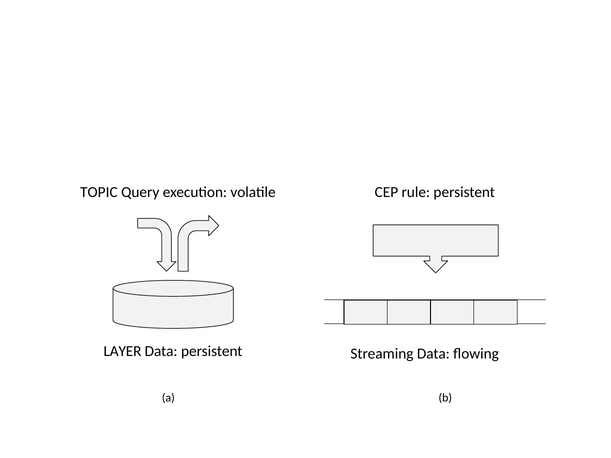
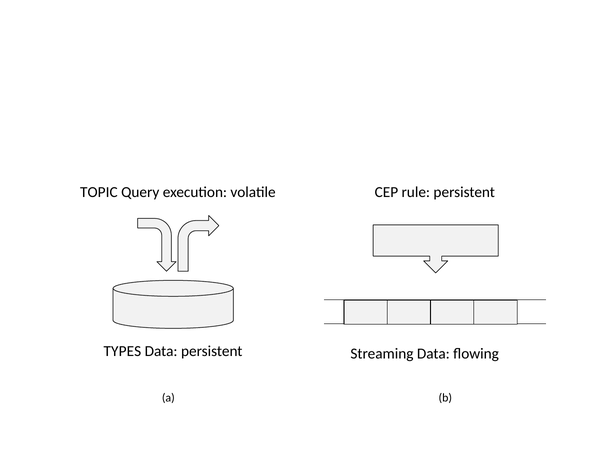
LAYER: LAYER -> TYPES
